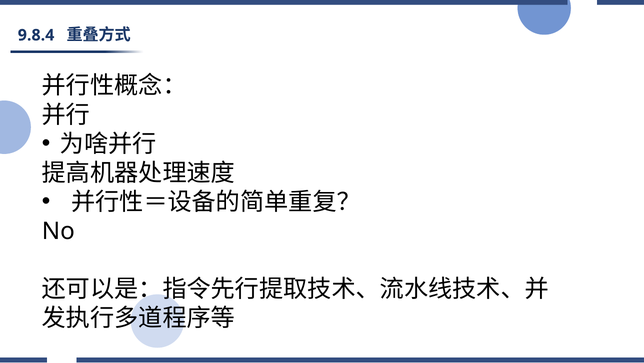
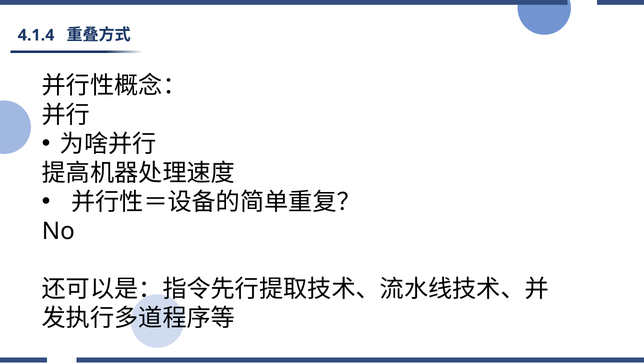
9.8.4: 9.8.4 -> 4.1.4
